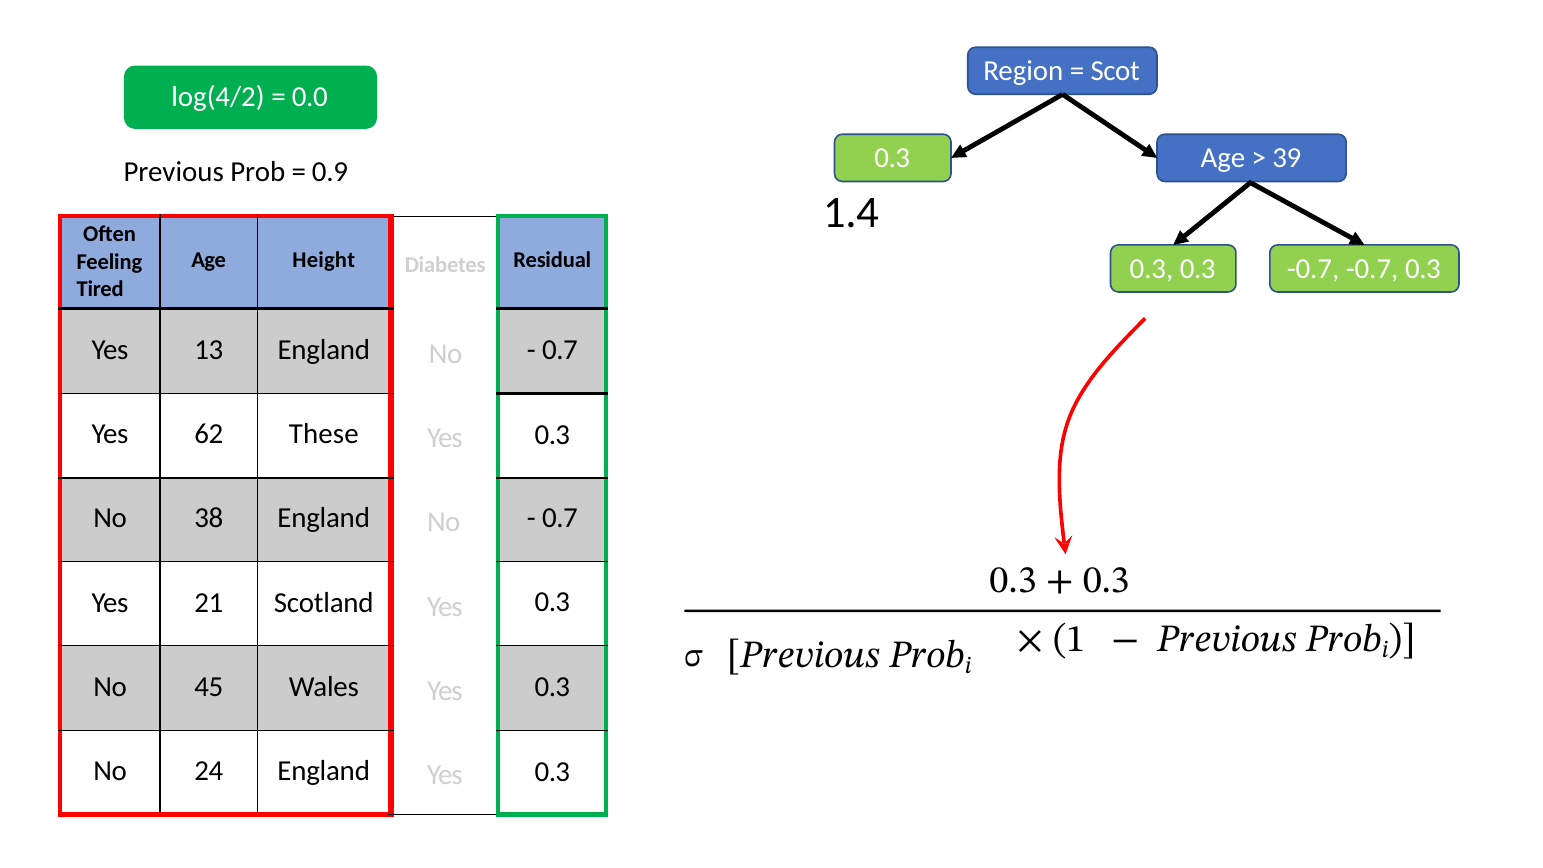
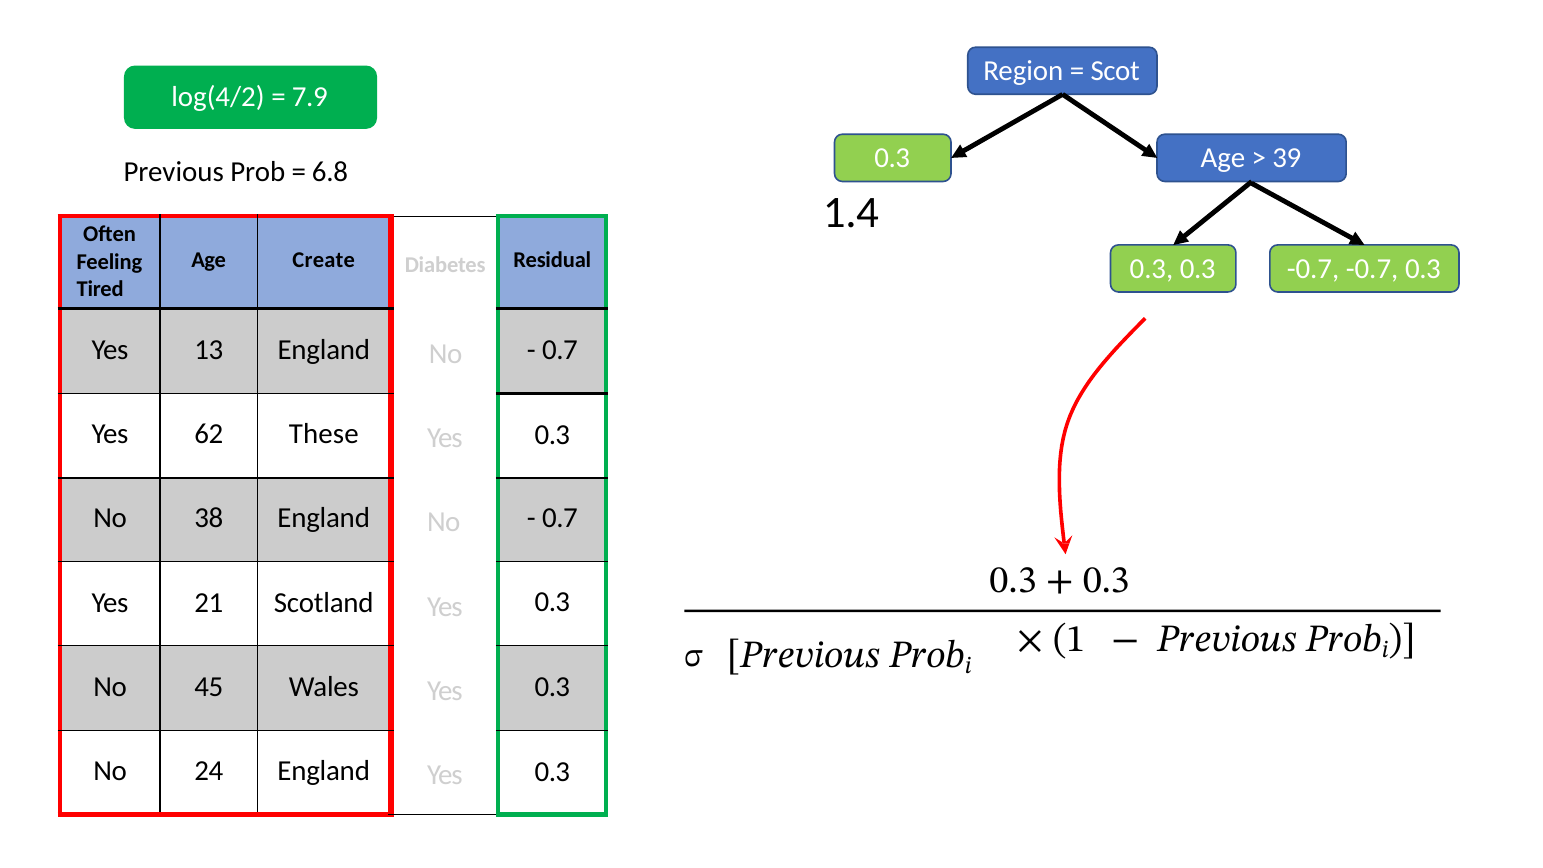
0.0: 0.0 -> 7.9
0.9: 0.9 -> 6.8
Height: Height -> Create
